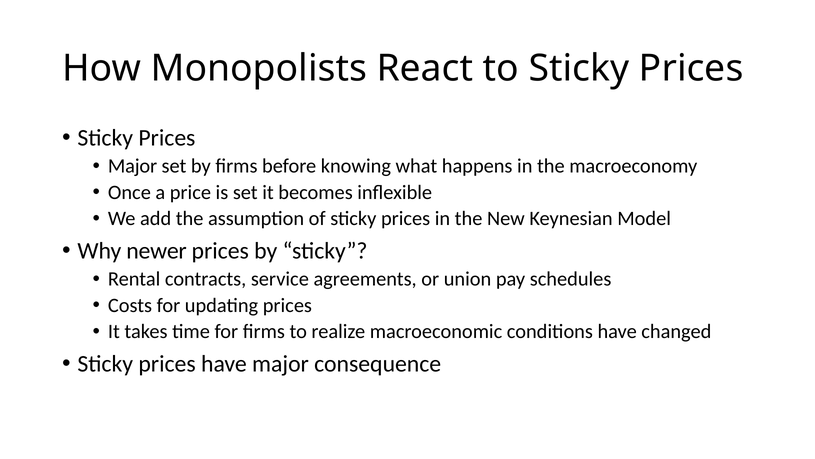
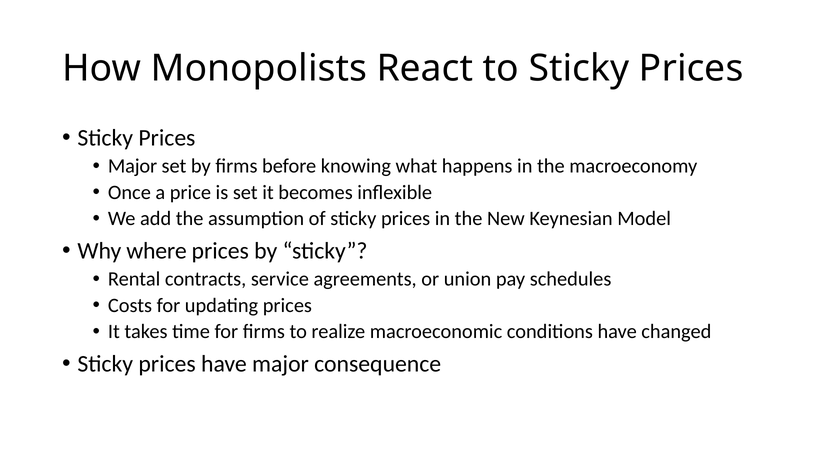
newer: newer -> where
